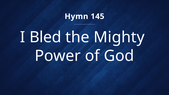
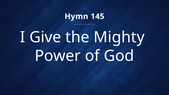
Bled: Bled -> Give
